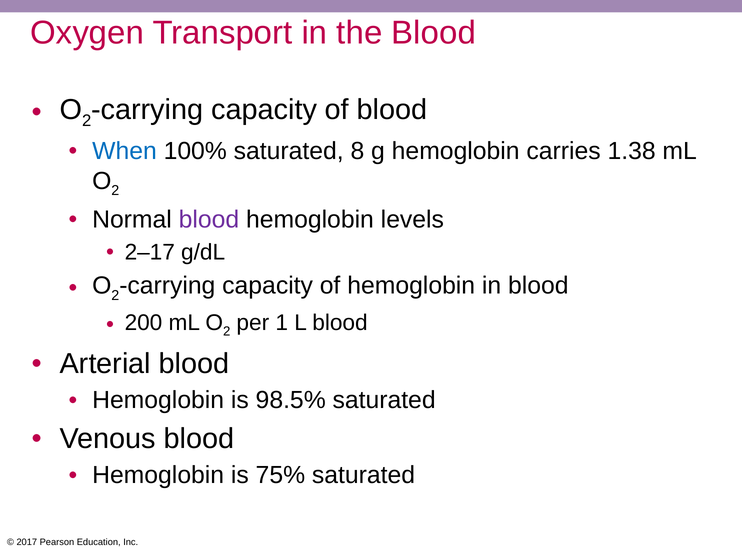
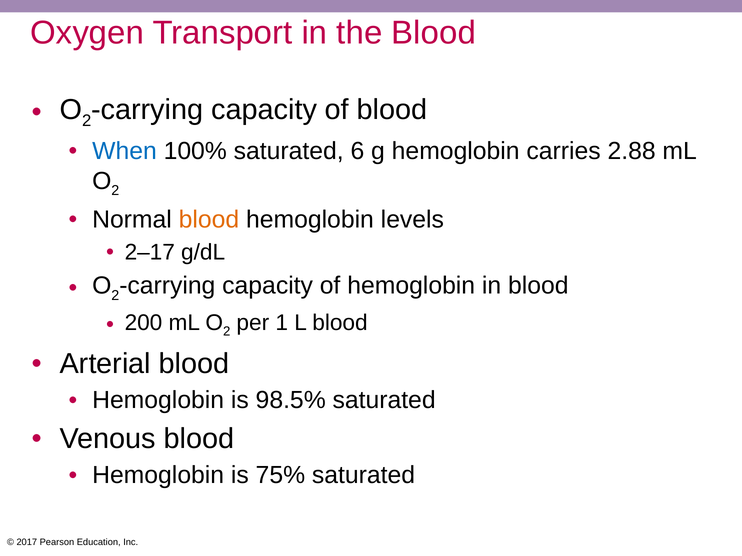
8: 8 -> 6
1.38: 1.38 -> 2.88
blood at (209, 220) colour: purple -> orange
